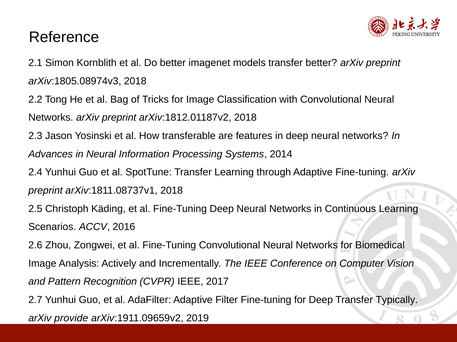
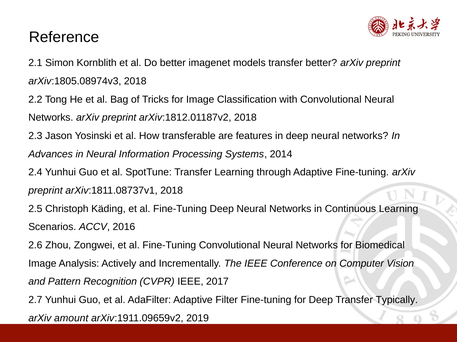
provide: provide -> amount
